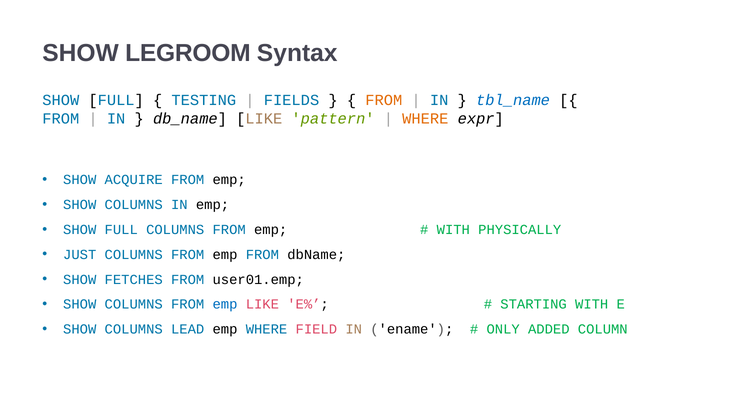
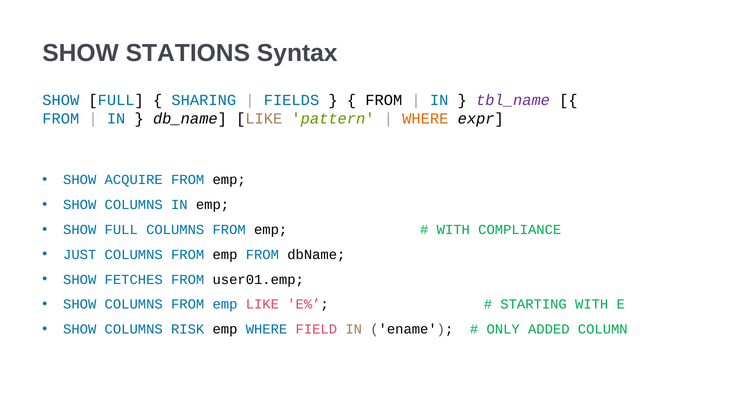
LEGROOM: LEGROOM -> STATIONS
TESTING: TESTING -> SHARING
FROM at (384, 100) colour: orange -> black
tbl_name colour: blue -> purple
PHYSICALLY: PHYSICALLY -> COMPLIANCE
LEAD: LEAD -> RISK
